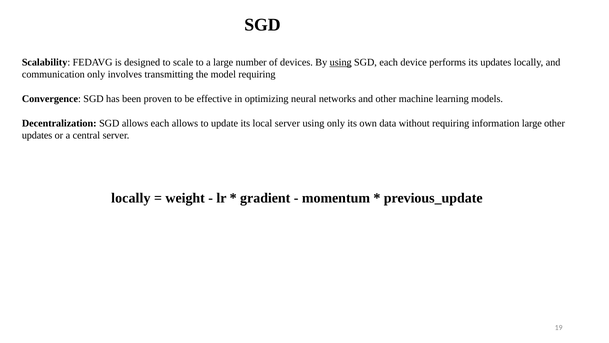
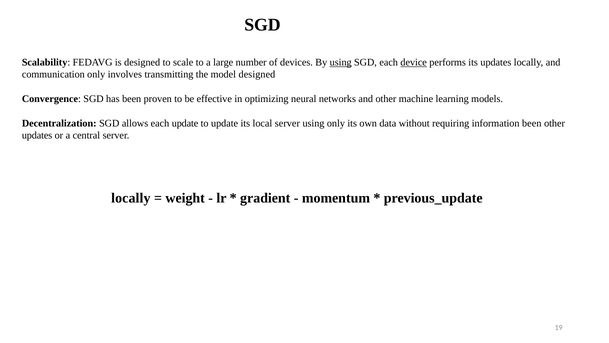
device underline: none -> present
model requiring: requiring -> designed
each allows: allows -> update
information large: large -> been
